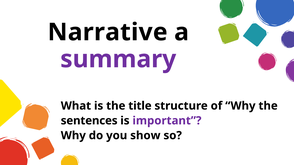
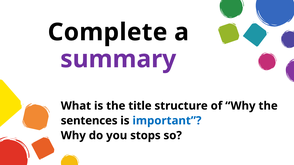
Narrative: Narrative -> Complete
important colour: purple -> blue
show: show -> stops
